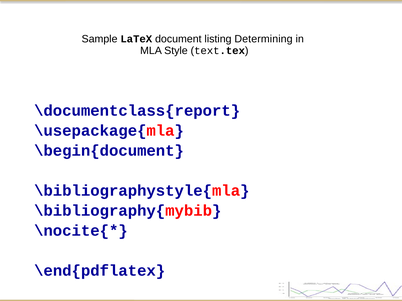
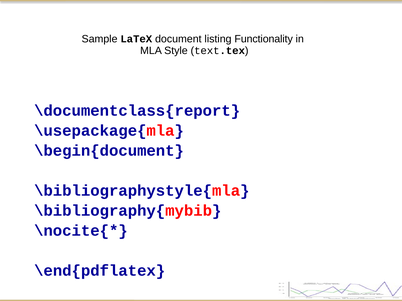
Determining: Determining -> Functionality
